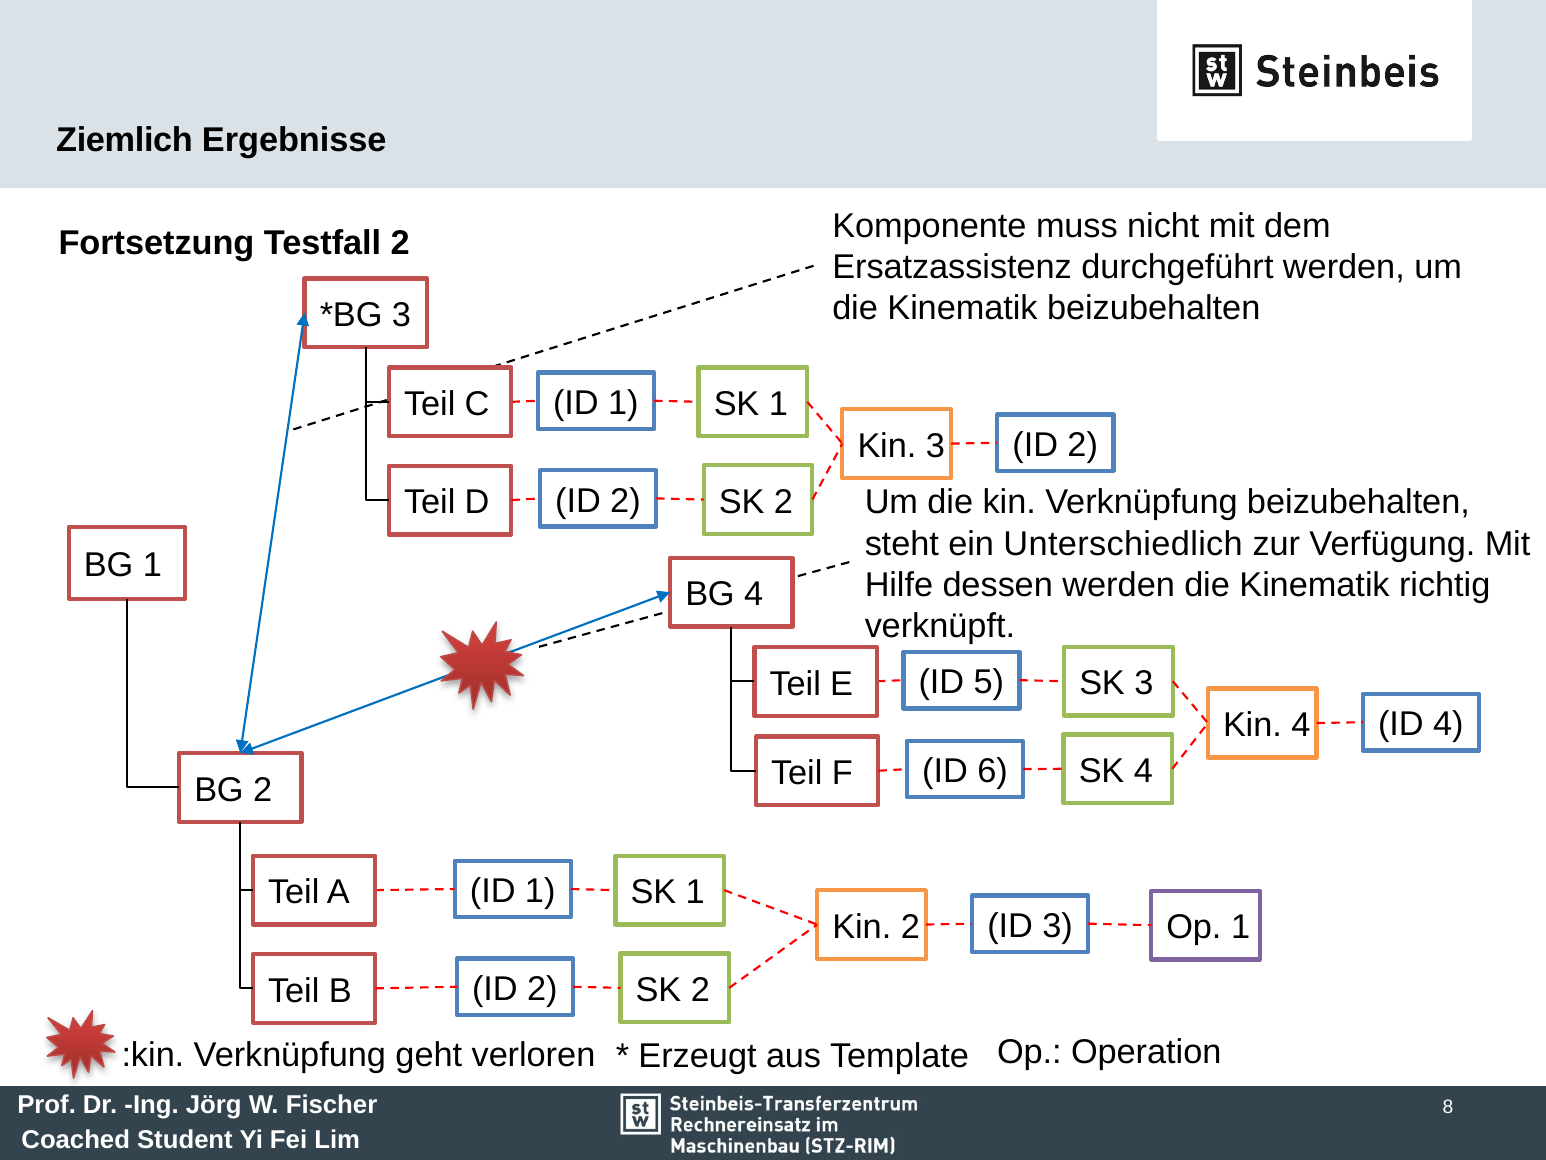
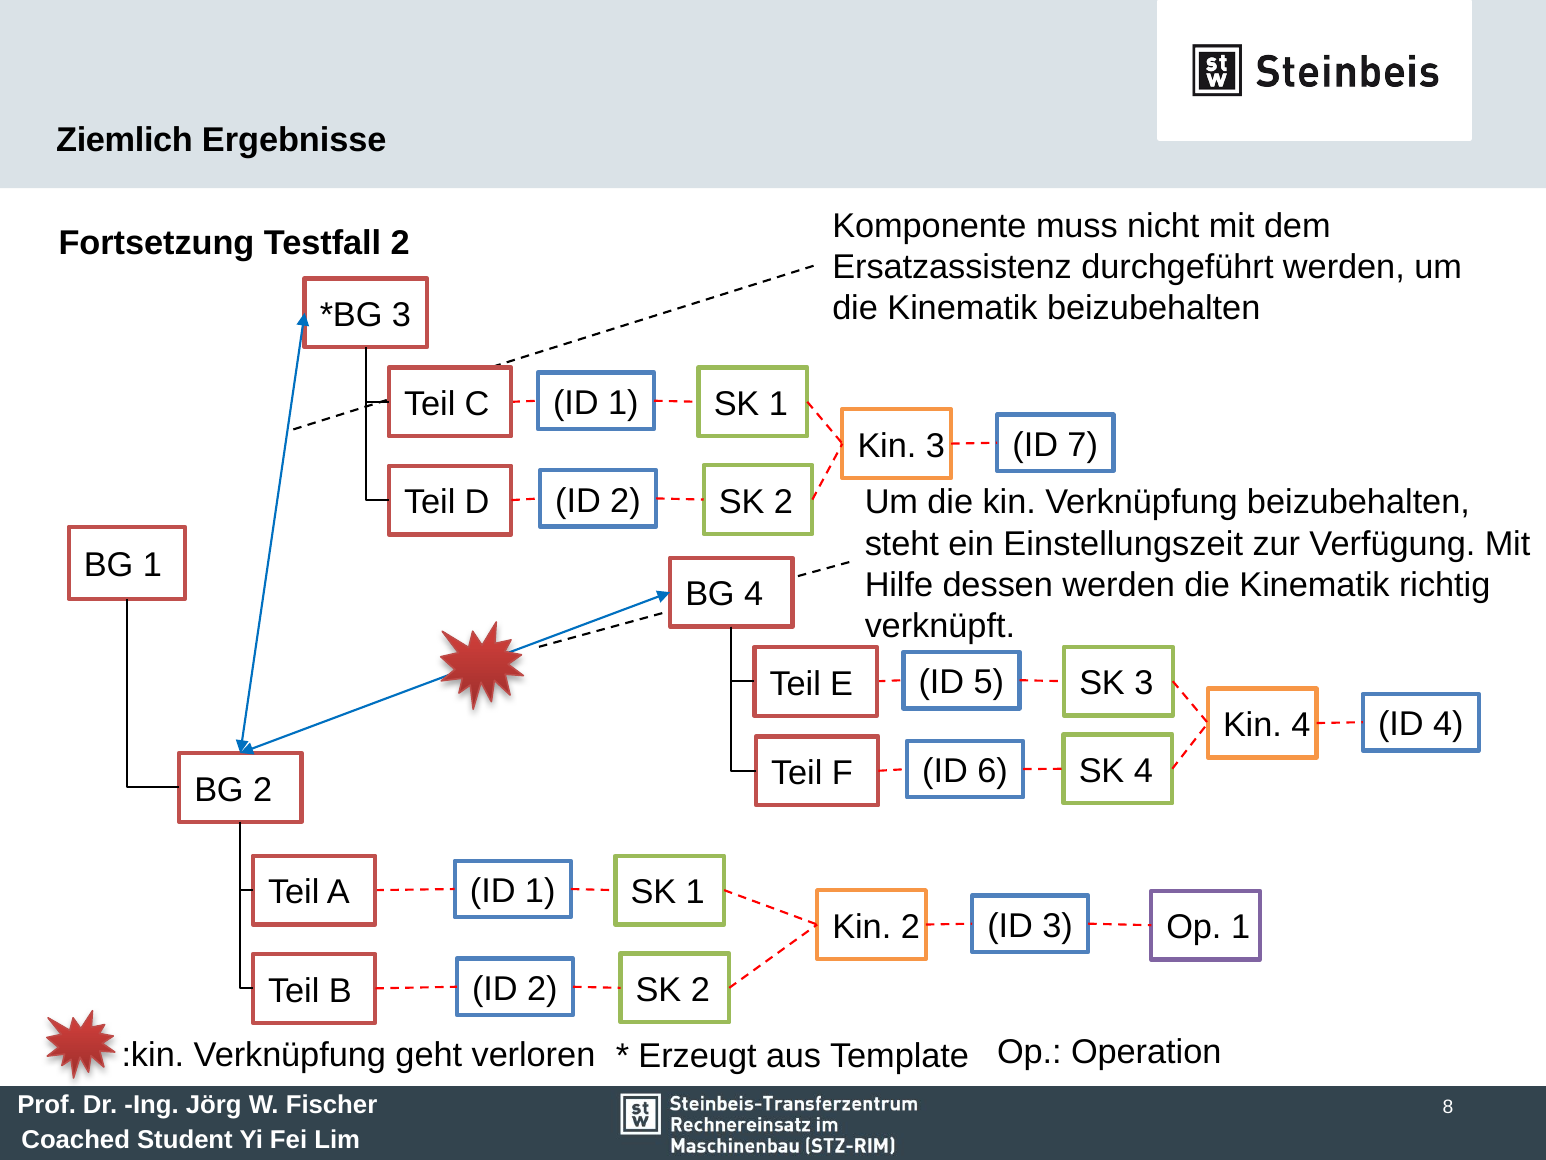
3 ID 2: 2 -> 7
Unterschiedlich: Unterschiedlich -> Einstellungszeit
